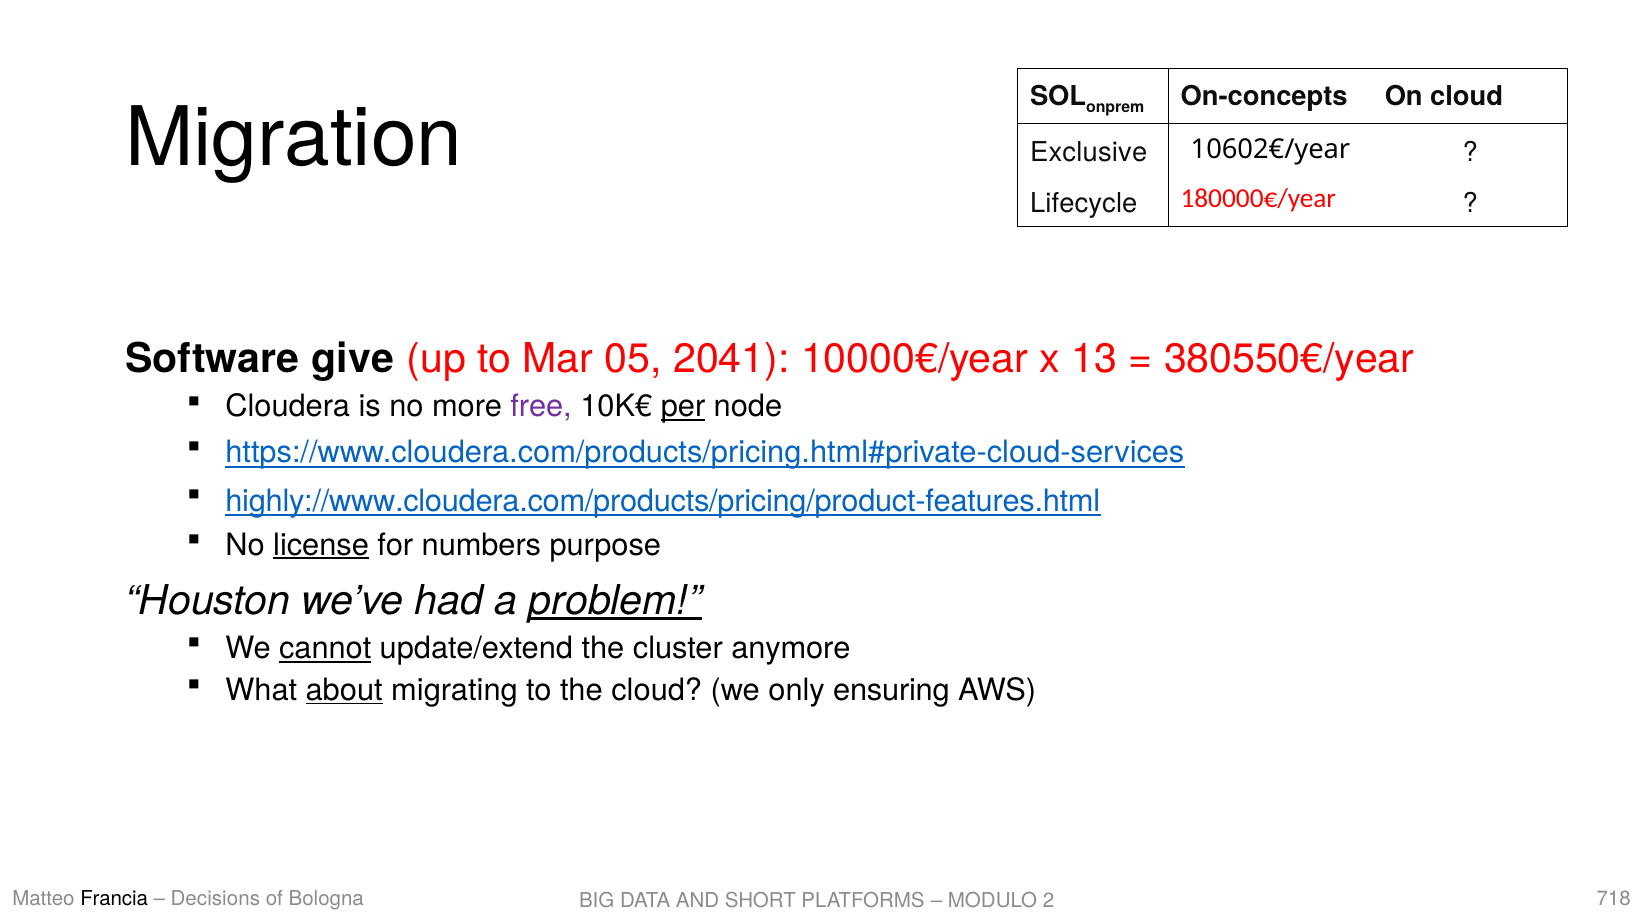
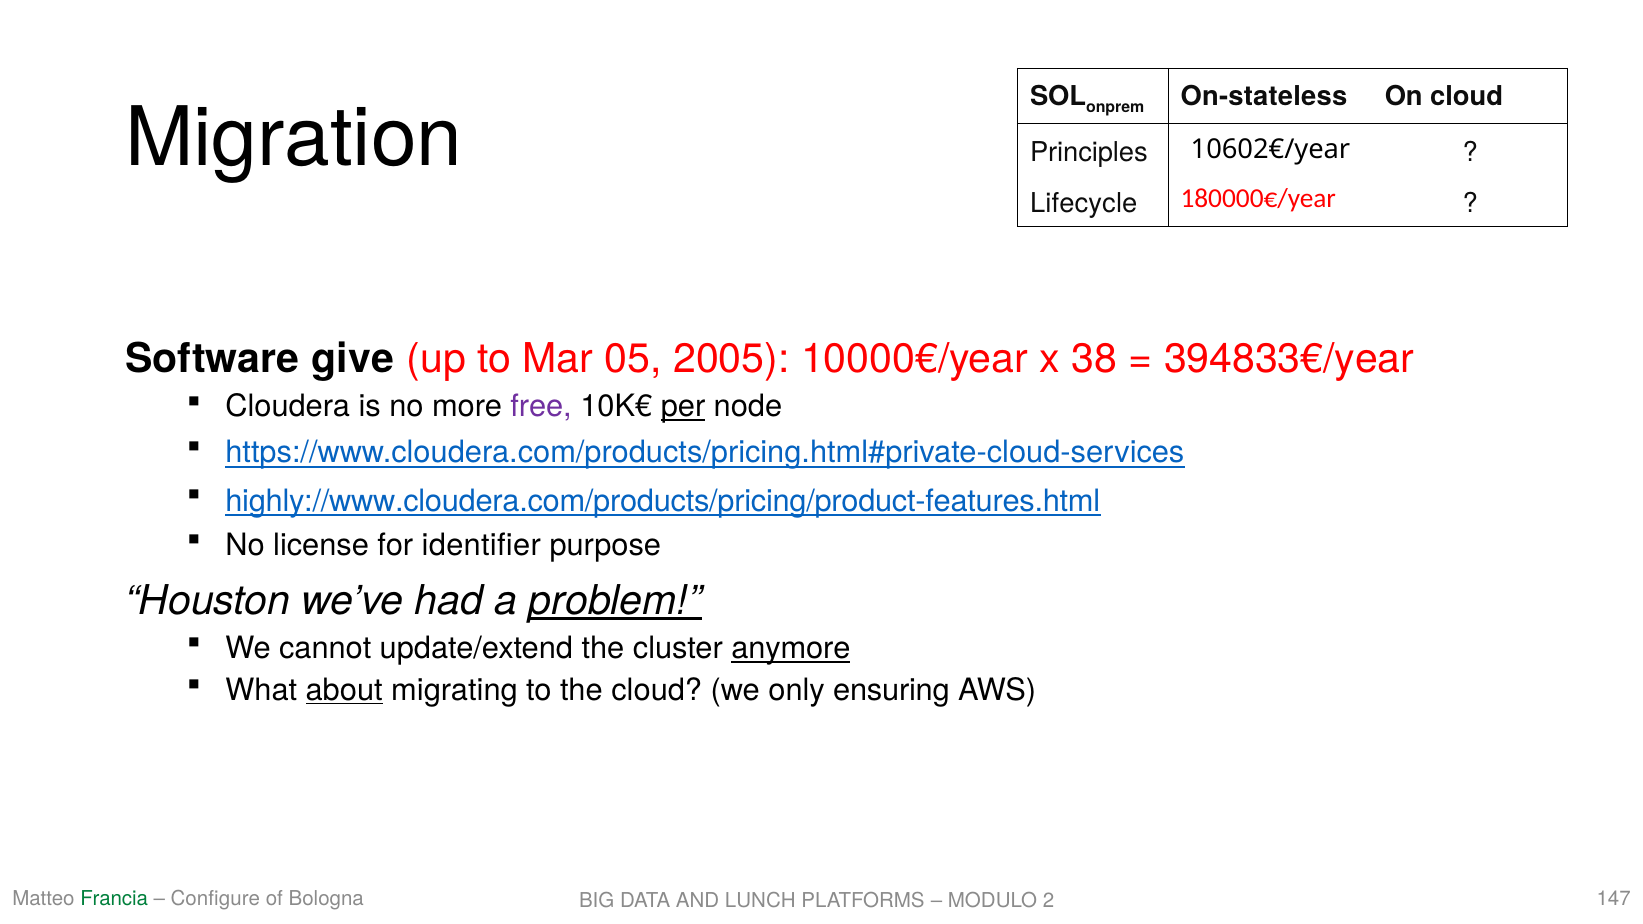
On-concepts: On-concepts -> On-stateless
Exclusive: Exclusive -> Principles
2041: 2041 -> 2005
13: 13 -> 38
380550€/year: 380550€/year -> 394833€/year
license underline: present -> none
numbers: numbers -> identifier
cannot underline: present -> none
anymore underline: none -> present
Francia colour: black -> green
Decisions: Decisions -> Configure
718: 718 -> 147
SHORT: SHORT -> LUNCH
